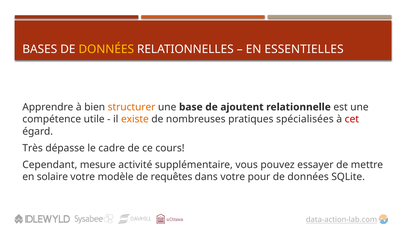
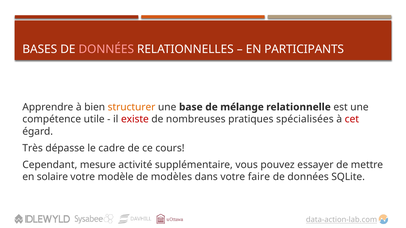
DONNÉES at (106, 49) colour: yellow -> pink
ESSENTIELLES: ESSENTIELLES -> PARTICIPANTS
ajoutent: ajoutent -> mélange
existe colour: orange -> red
requêtes: requêtes -> modèles
pour: pour -> faire
